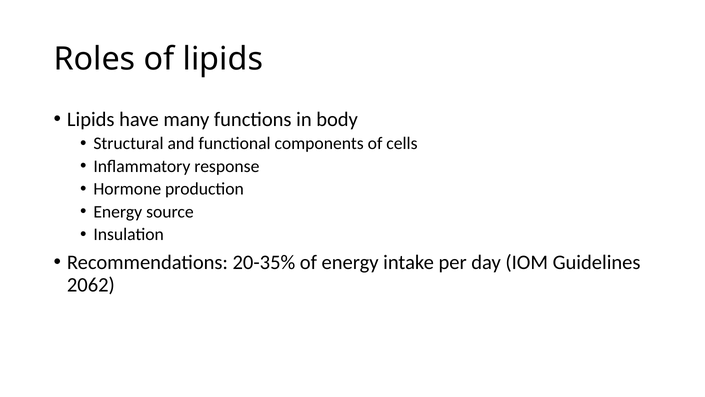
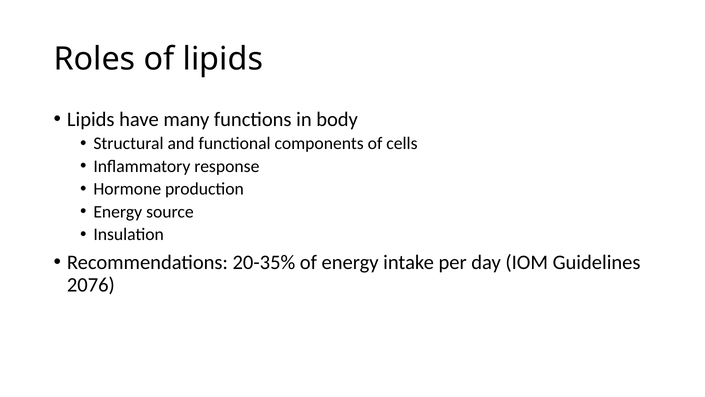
2062: 2062 -> 2076
